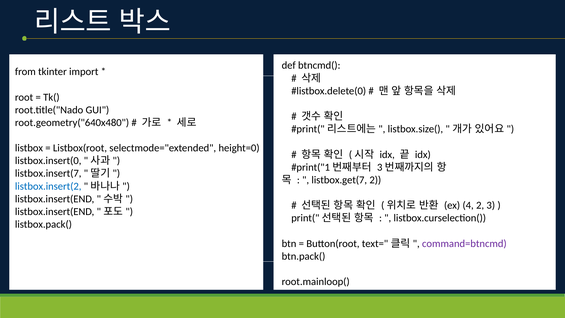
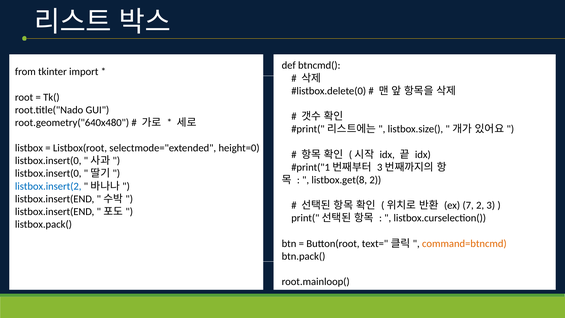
listbox.insert(7 at (48, 173): listbox.insert(7 -> listbox.insert(0
listbox.get(7: listbox.get(7 -> listbox.get(8
4: 4 -> 7
command=btncmd colour: purple -> orange
